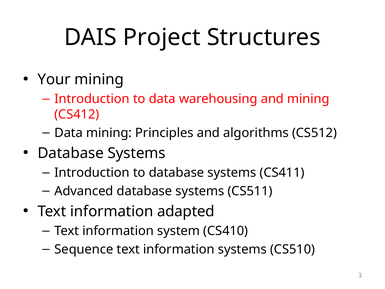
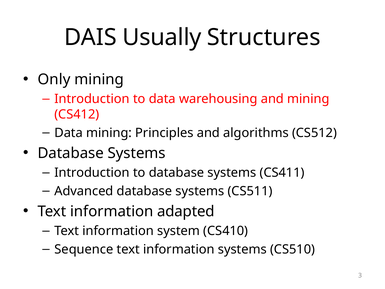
Project: Project -> Usually
Your: Your -> Only
